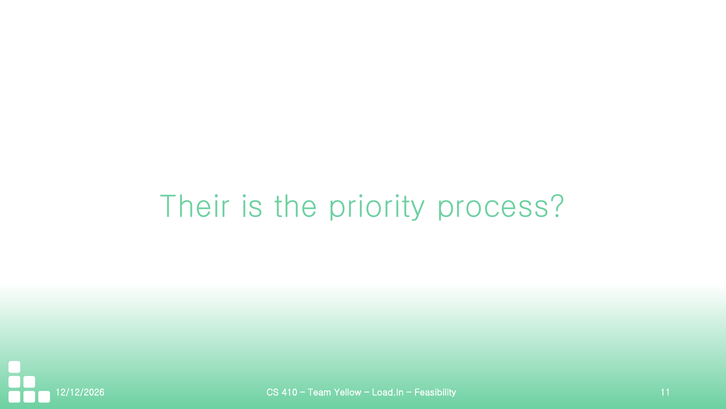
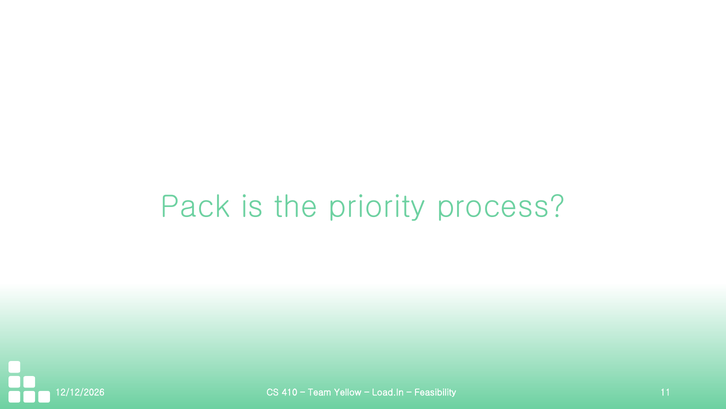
Their: Their -> Pack
